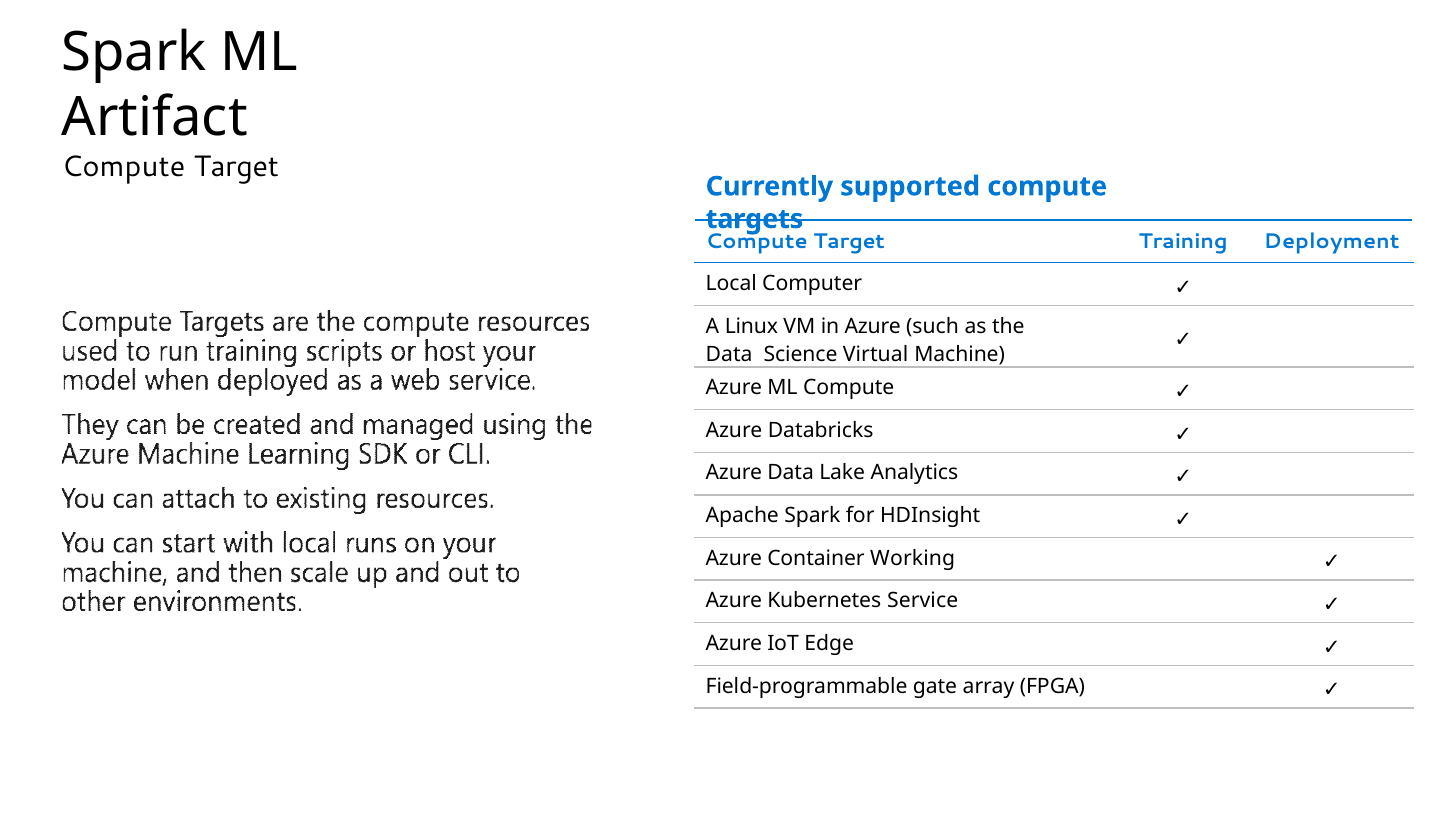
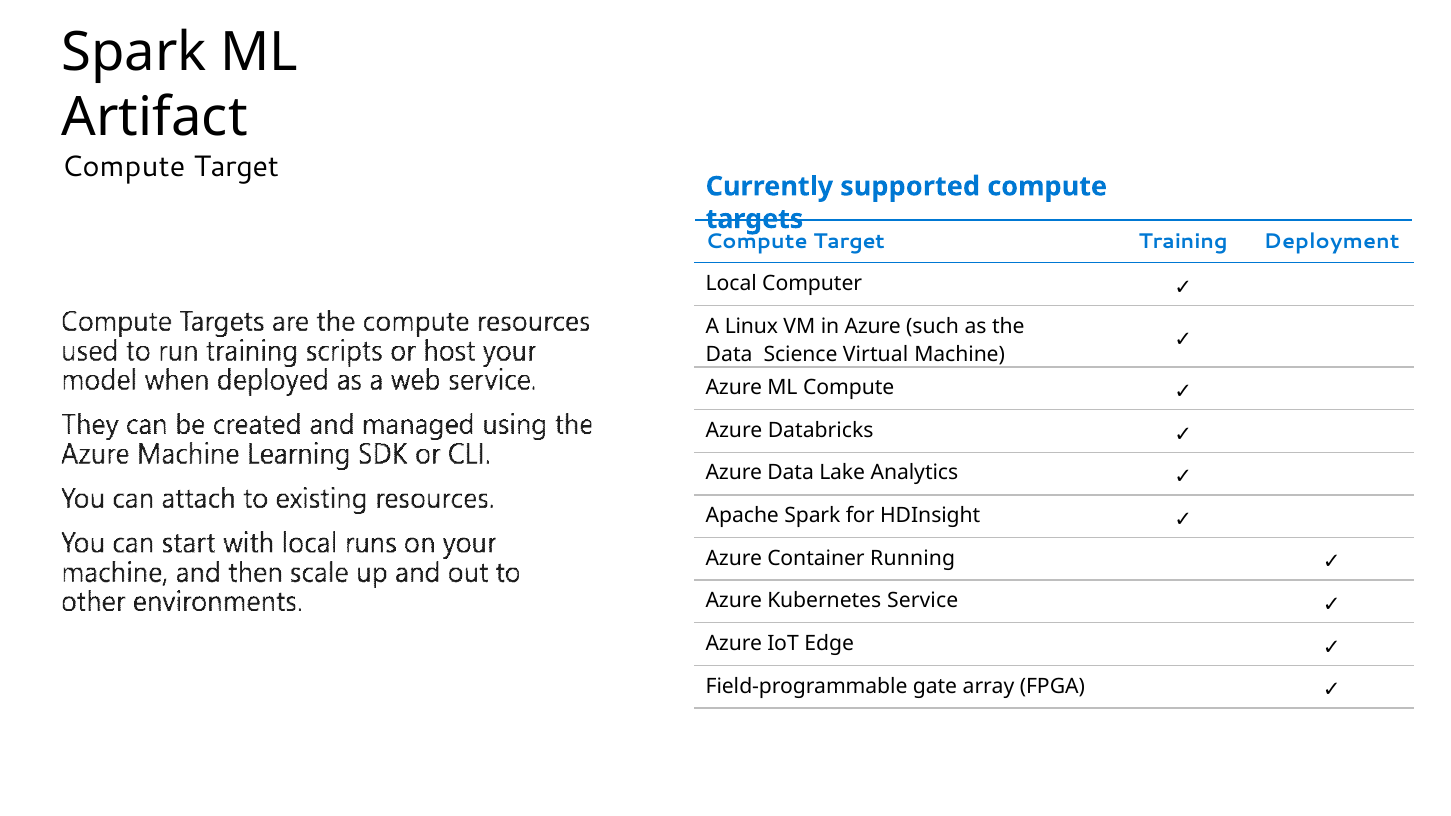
Working: Working -> Running
